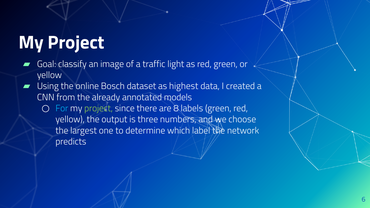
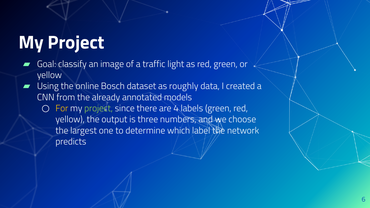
highest: highest -> roughly
For colour: light blue -> yellow
8: 8 -> 4
